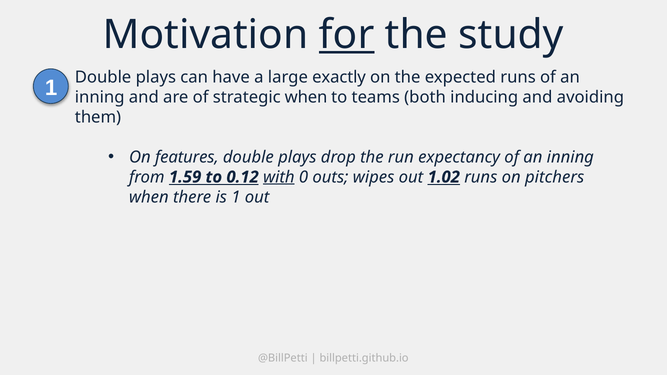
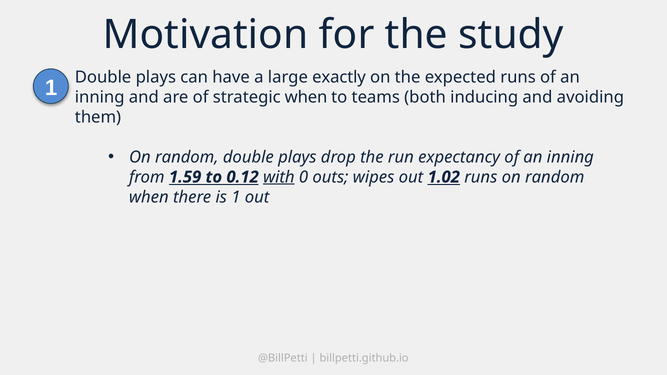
for underline: present -> none
features at (187, 157): features -> random
runs on pitchers: pitchers -> random
